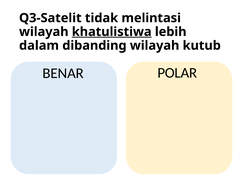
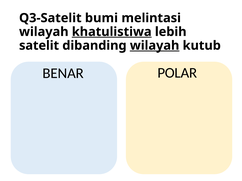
tidak: tidak -> bumi
dalam: dalam -> satelit
wilayah at (155, 46) underline: none -> present
